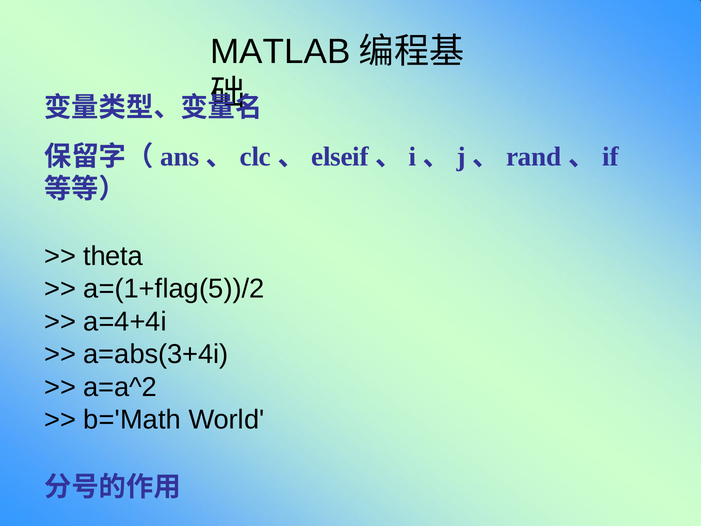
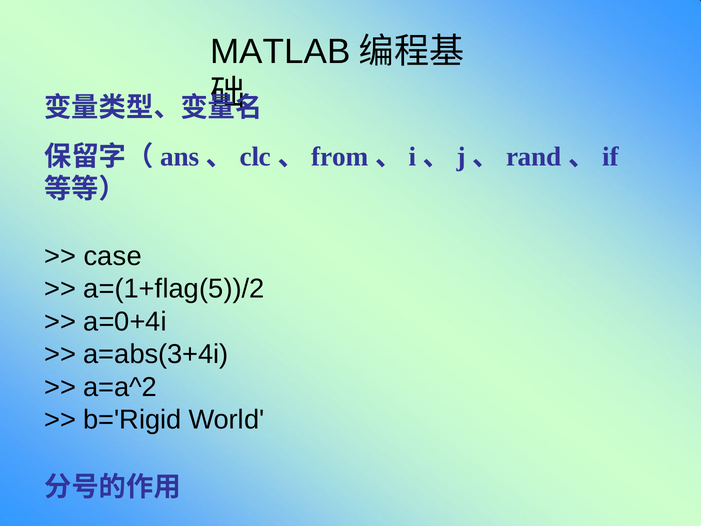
elseif: elseif -> from
theta: theta -> case
a=4+4i: a=4+4i -> a=0+4i
b='Math: b='Math -> b='Rigid
